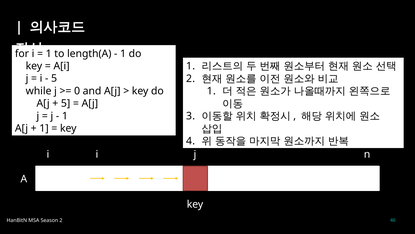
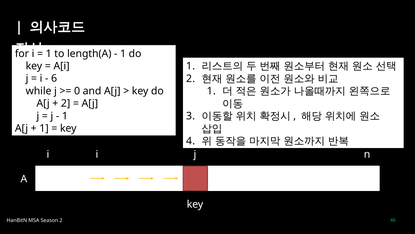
5 at (54, 78): 5 -> 6
5 at (66, 103): 5 -> 2
